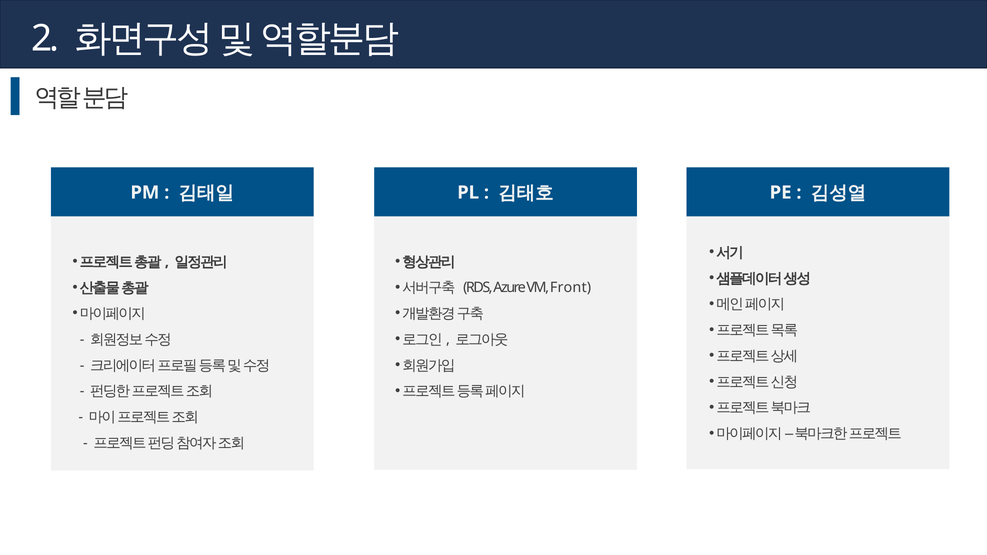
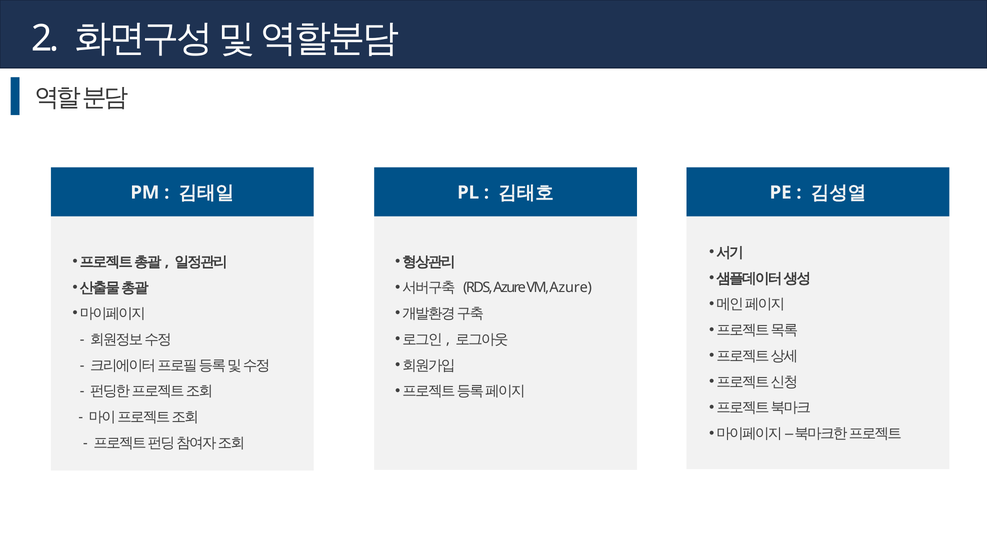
VM Front: Front -> Azure
